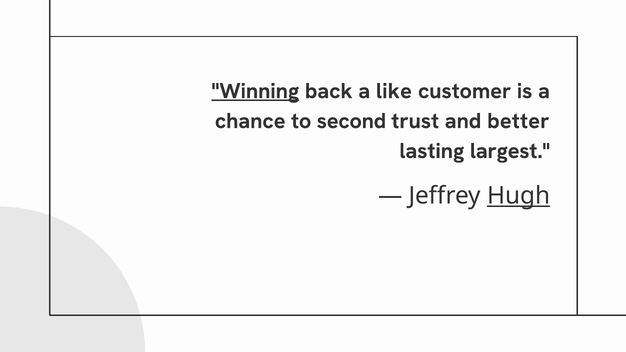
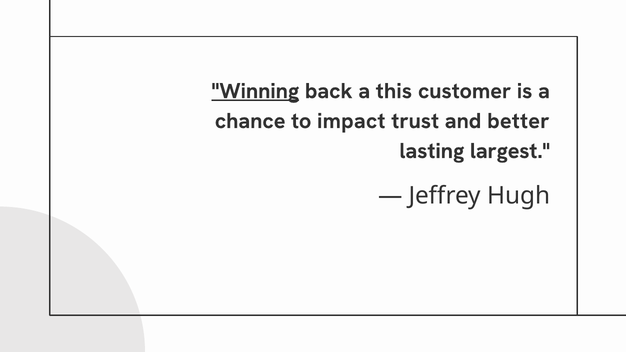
like: like -> this
second: second -> impact
Hugh underline: present -> none
